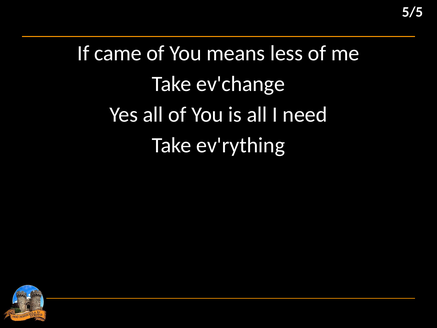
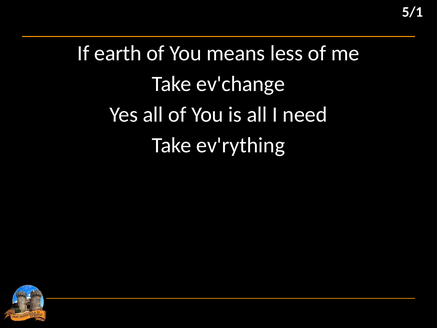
5/5: 5/5 -> 5/1
came: came -> earth
